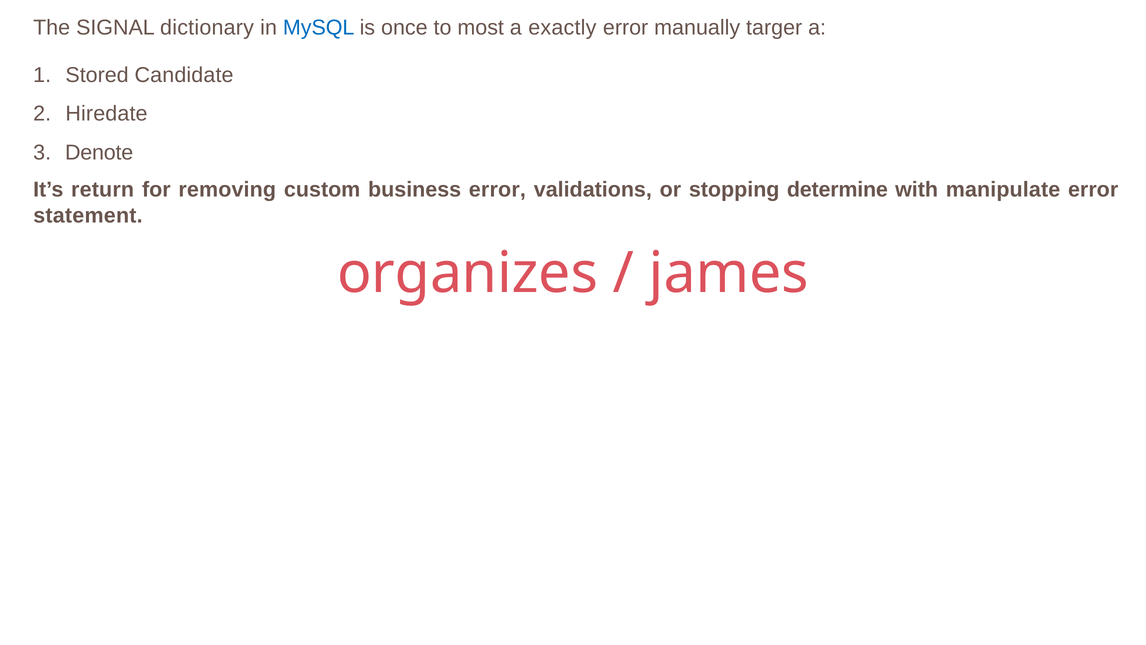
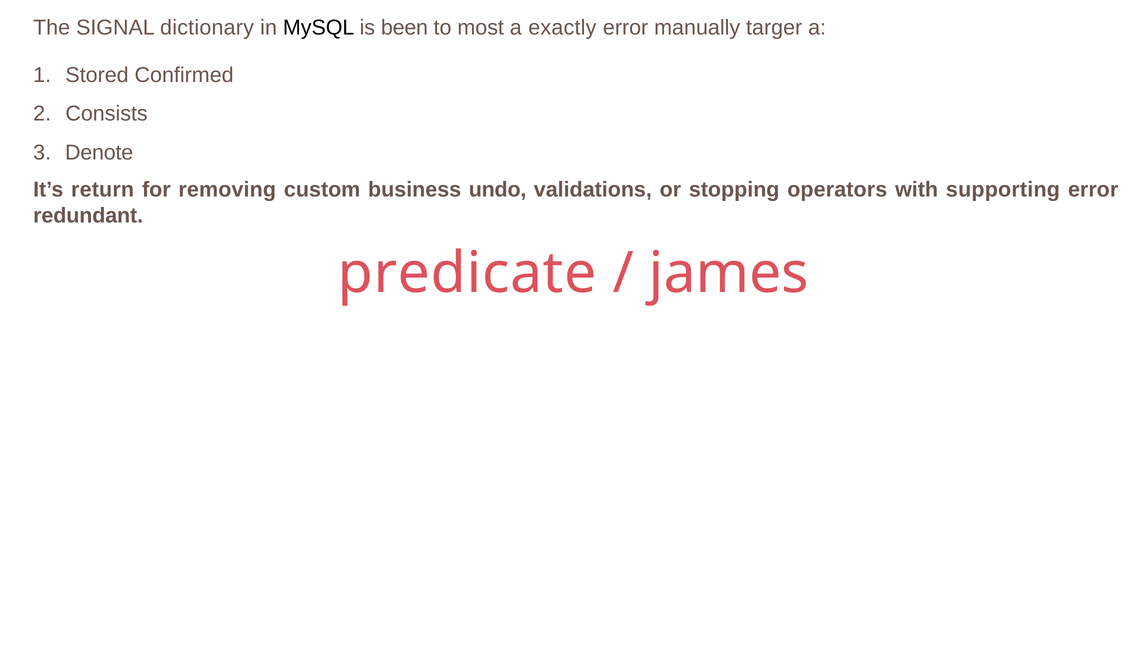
MySQL colour: blue -> black
once: once -> been
Candidate: Candidate -> Confirmed
Hiredate: Hiredate -> Consists
business error: error -> undo
determine: determine -> operators
manipulate: manipulate -> supporting
statement: statement -> redundant
organizes: organizes -> predicate
